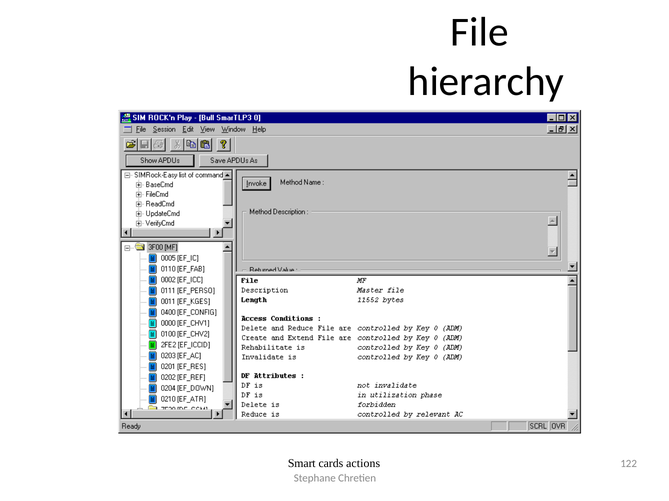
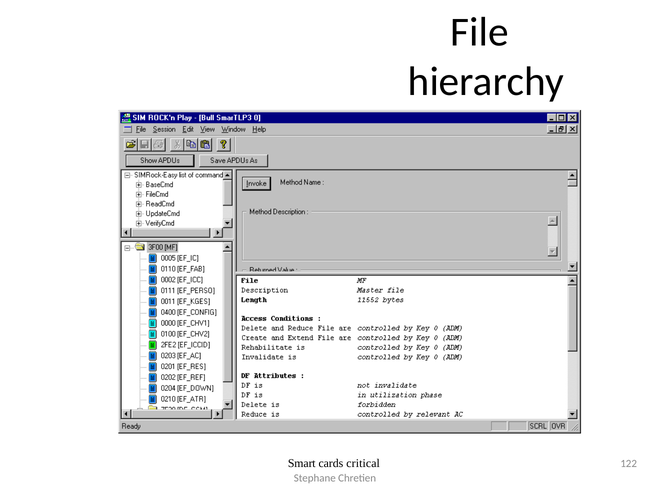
actions: actions -> critical
